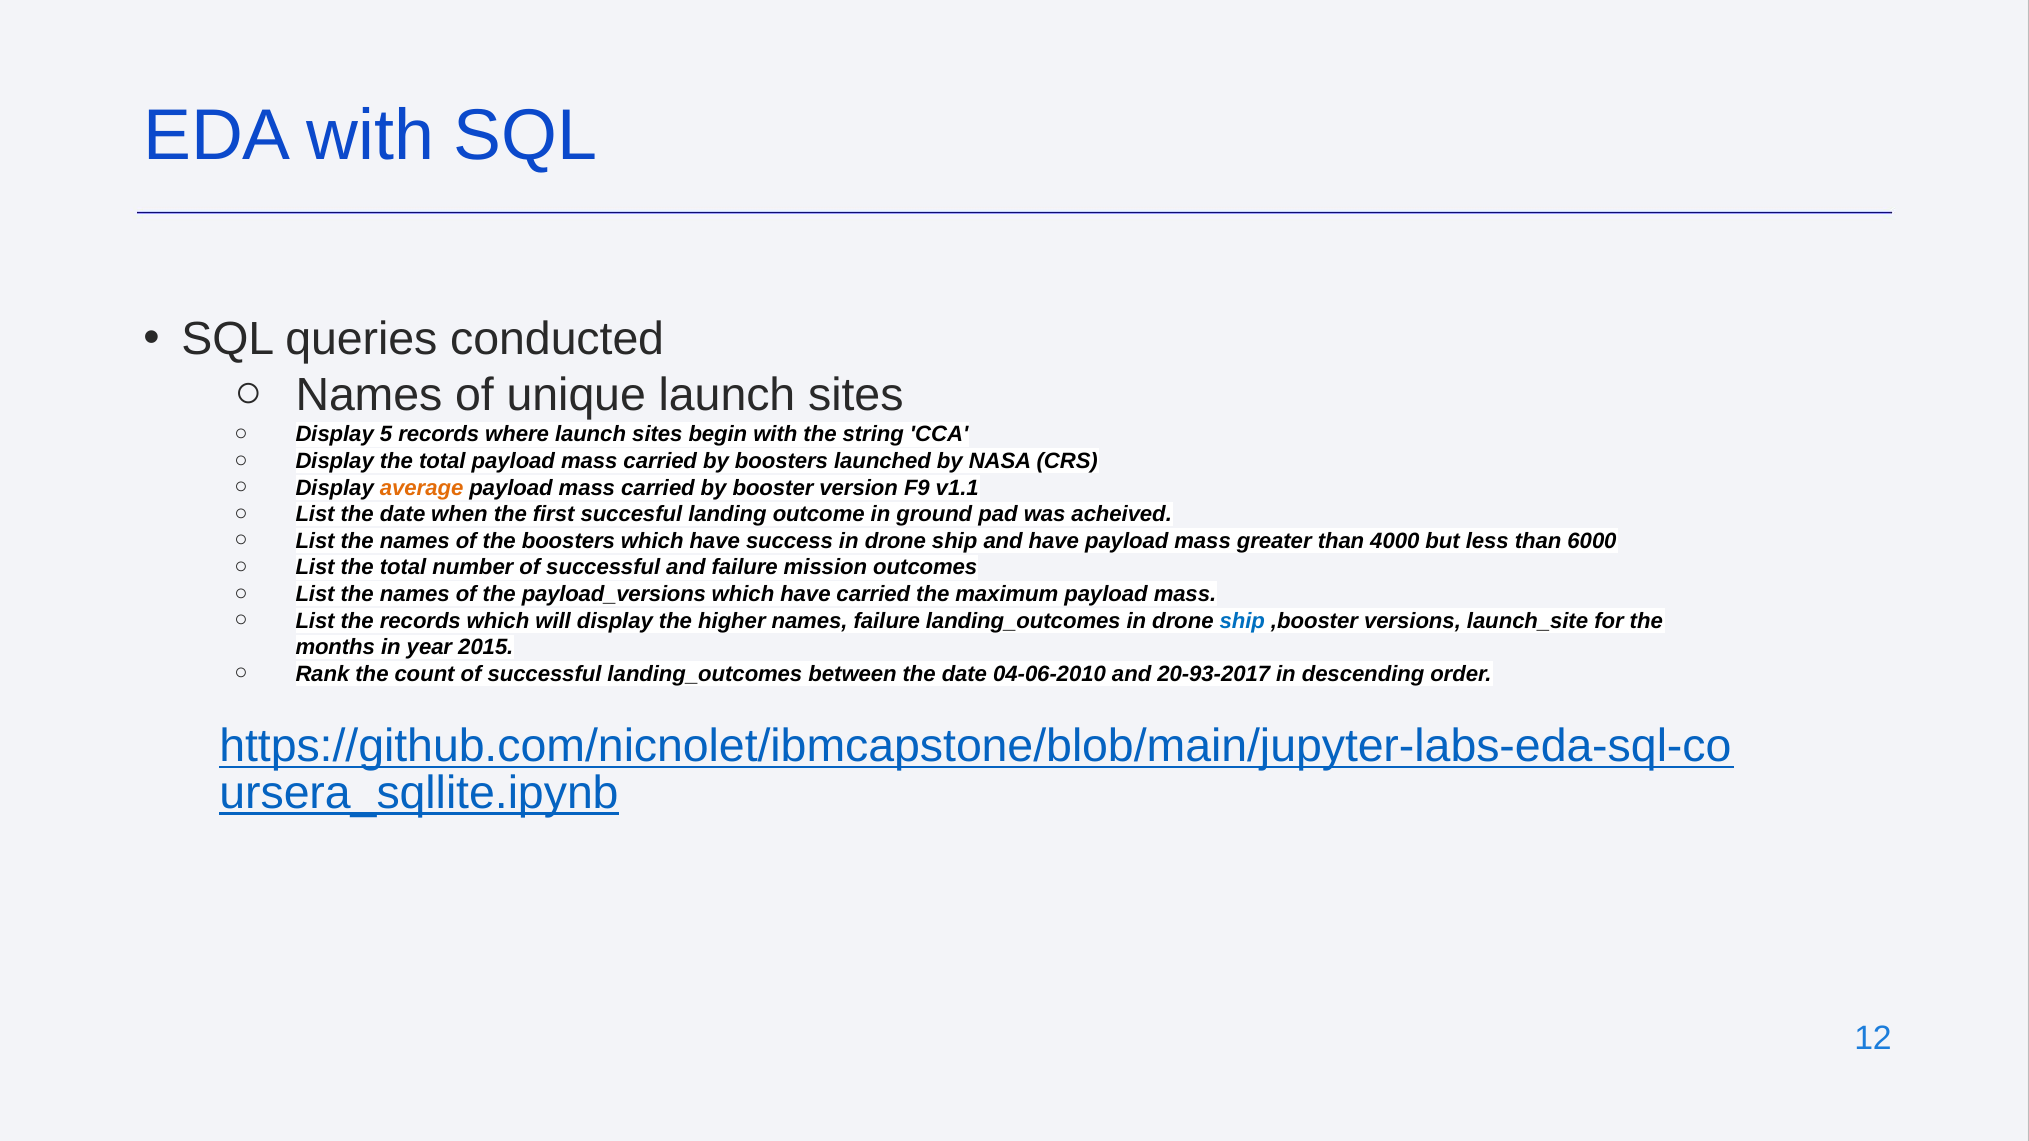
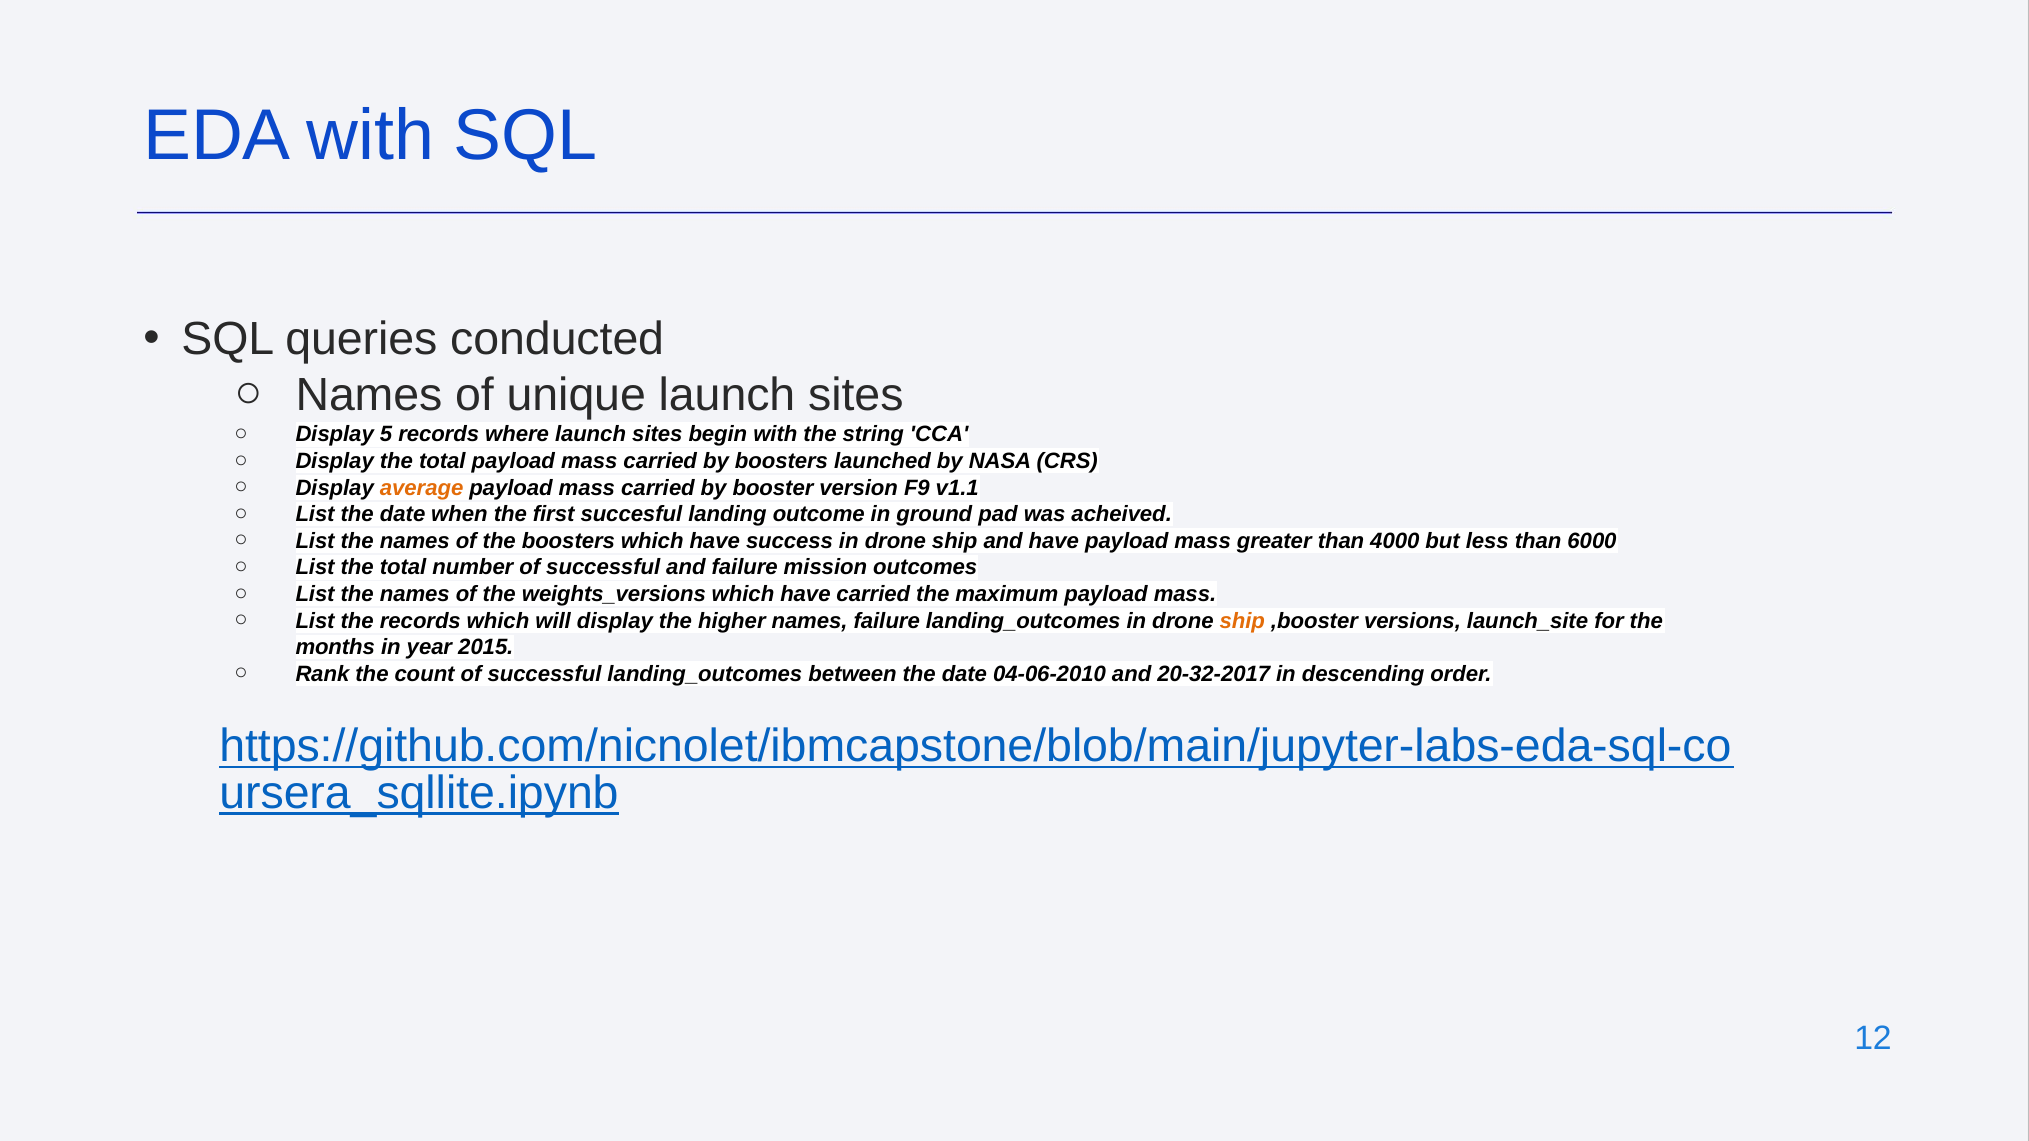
payload_versions: payload_versions -> weights_versions
ship at (1242, 621) colour: blue -> orange
20-93-2017: 20-93-2017 -> 20-32-2017
